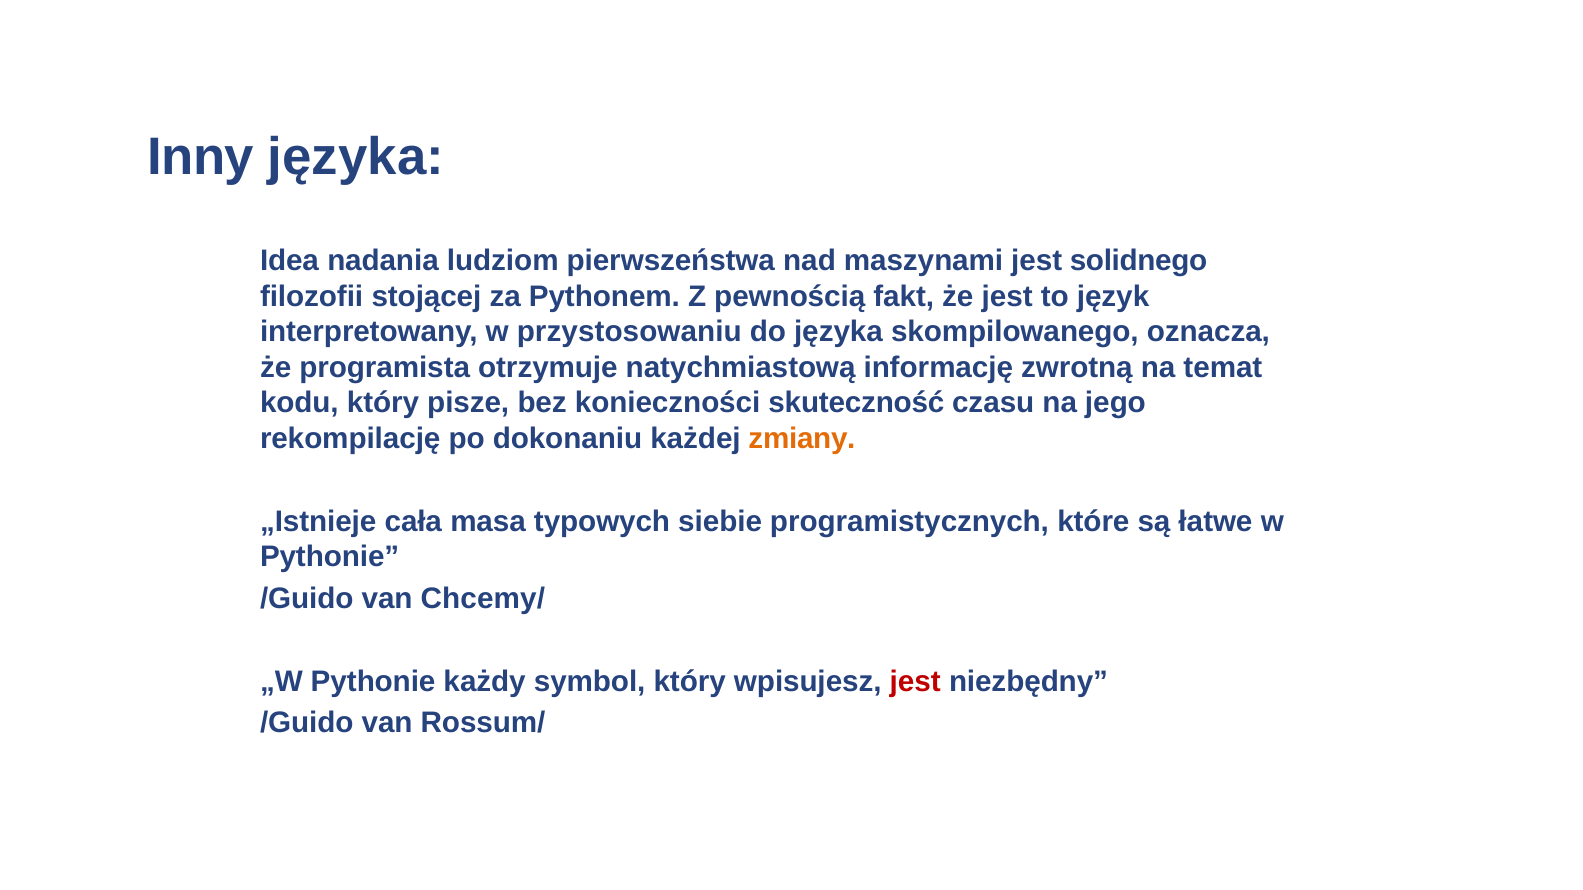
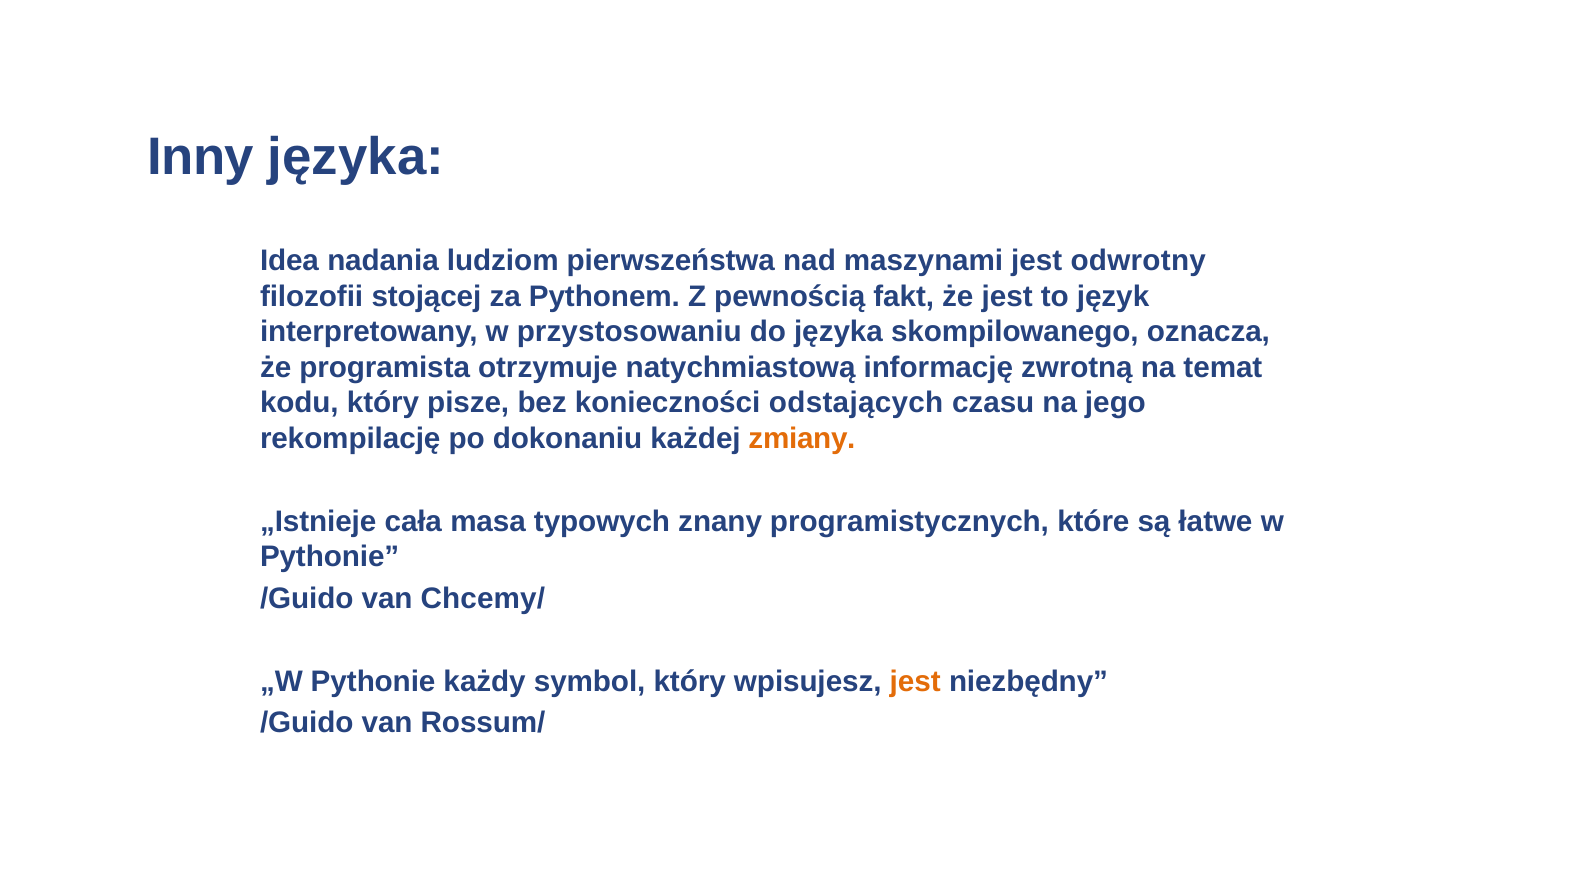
solidnego: solidnego -> odwrotny
skuteczność: skuteczność -> odstających
siebie: siebie -> znany
jest at (915, 682) colour: red -> orange
